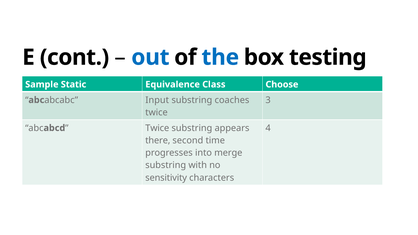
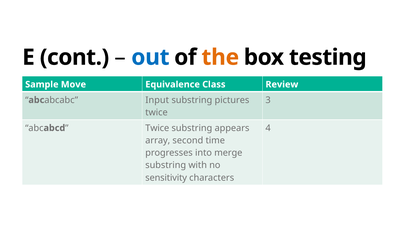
the colour: blue -> orange
Static: Static -> Move
Choose: Choose -> Review
coaches: coaches -> pictures
there: there -> array
